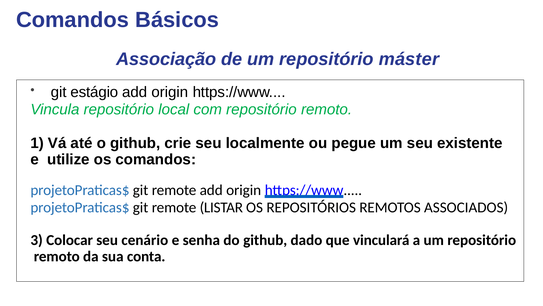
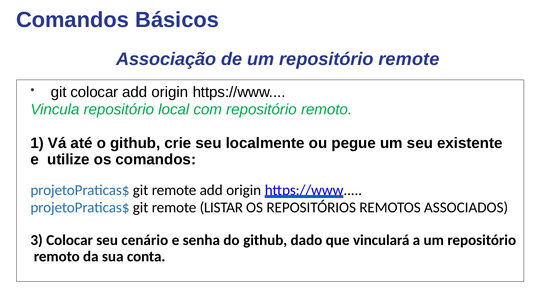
repositório máster: máster -> remote
git estágio: estágio -> colocar
